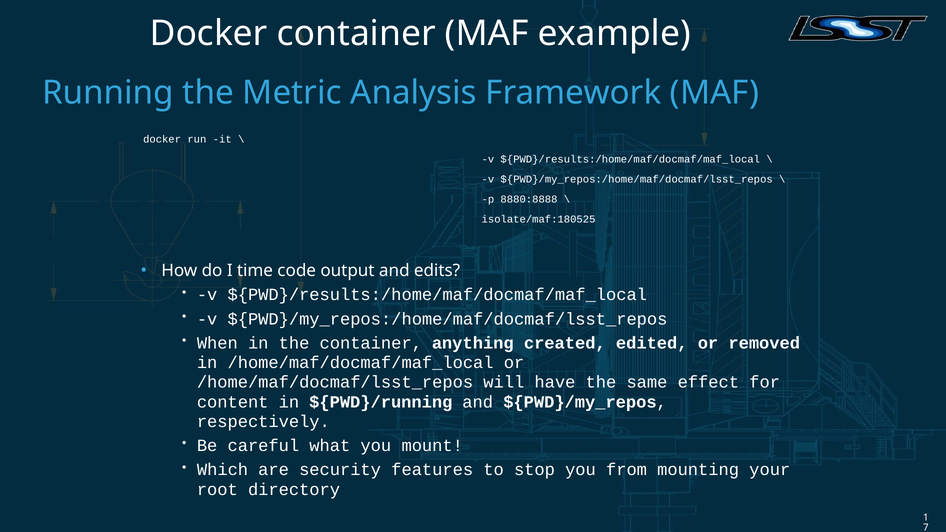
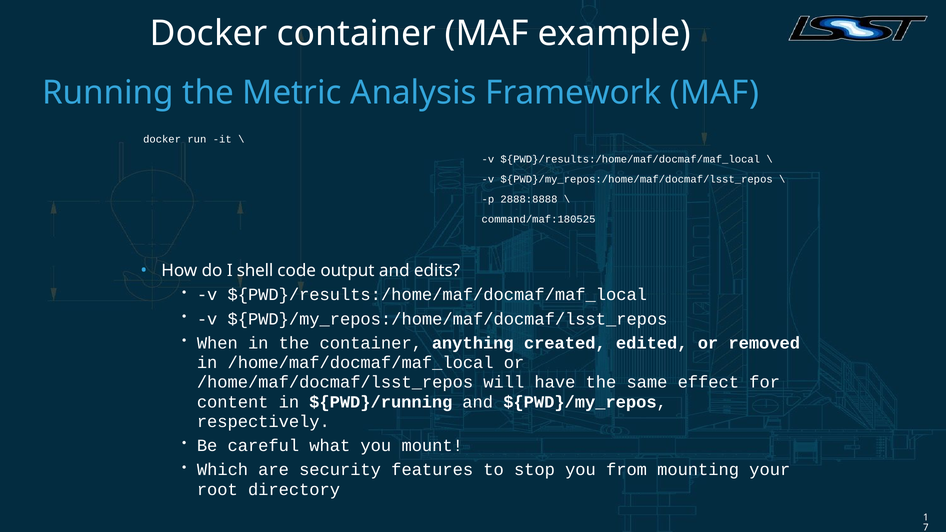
8880:8888: 8880:8888 -> 2888:8888
isolate/maf:180525: isolate/maf:180525 -> command/maf:180525
time: time -> shell
